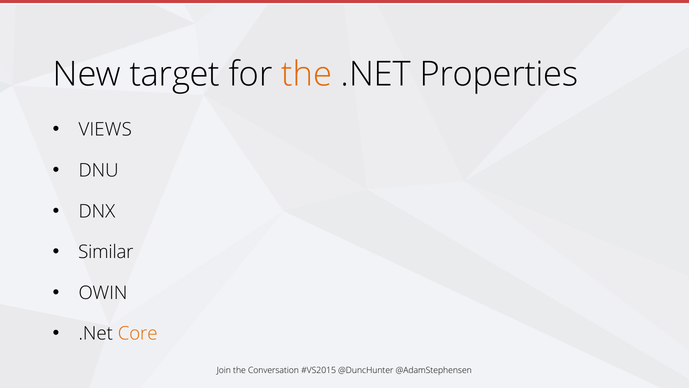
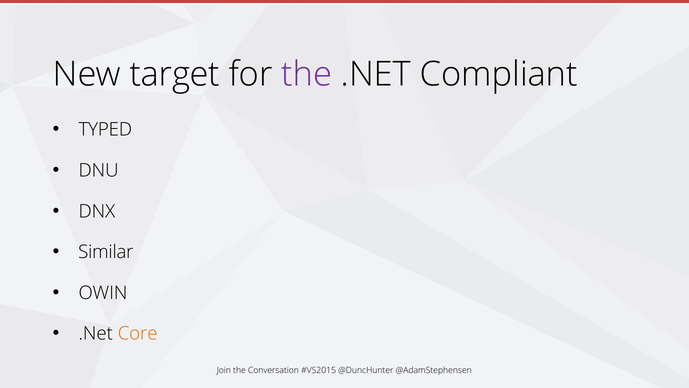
the at (307, 75) colour: orange -> purple
Properties: Properties -> Compliant
VIEWS: VIEWS -> TYPED
